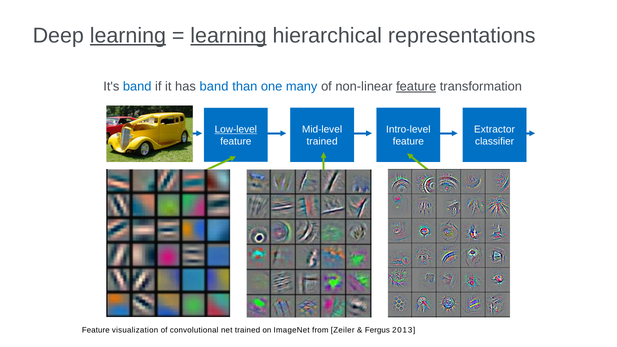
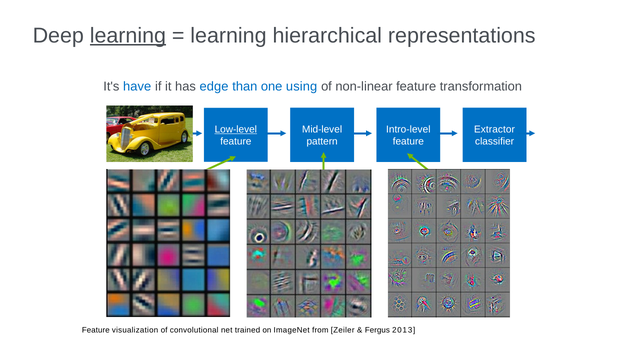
learning at (228, 36) underline: present -> none
It's band: band -> have
has band: band -> edge
many: many -> using
feature at (416, 86) underline: present -> none
trained at (322, 141): trained -> pattern
